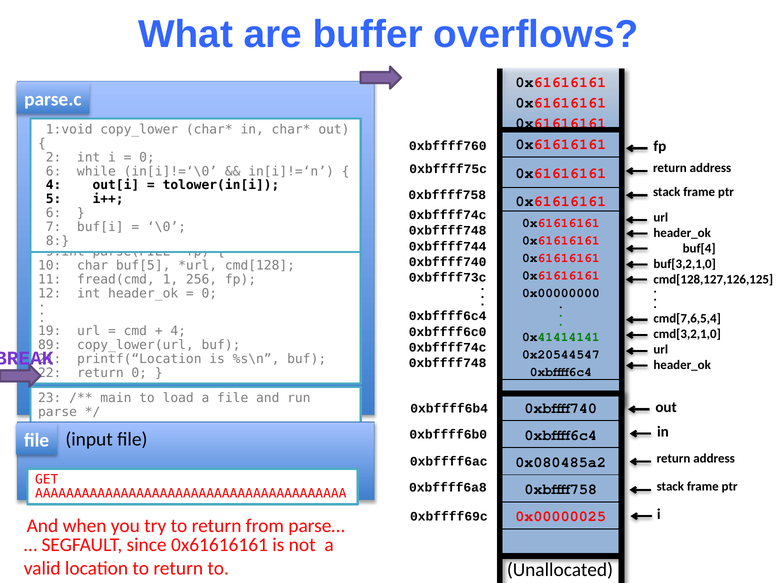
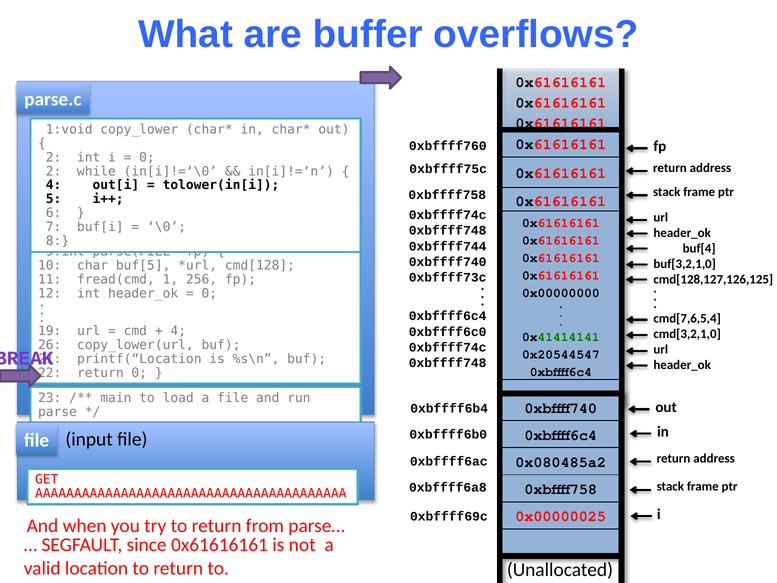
6 at (54, 171): 6 -> 2
89: 89 -> 26
